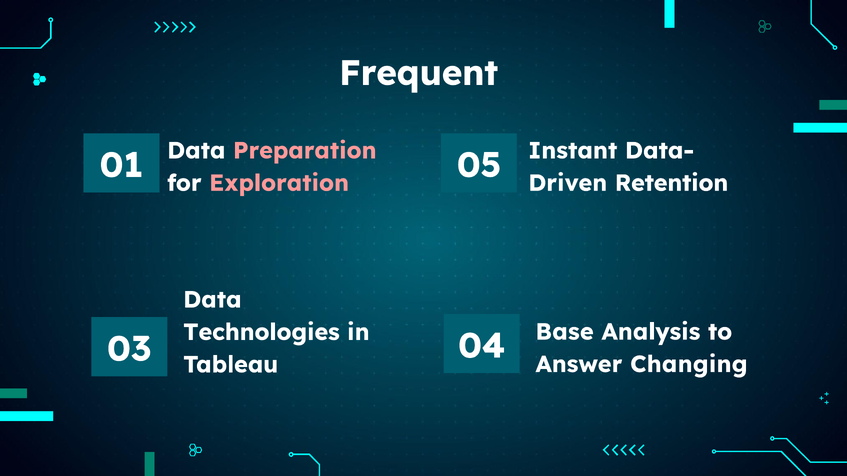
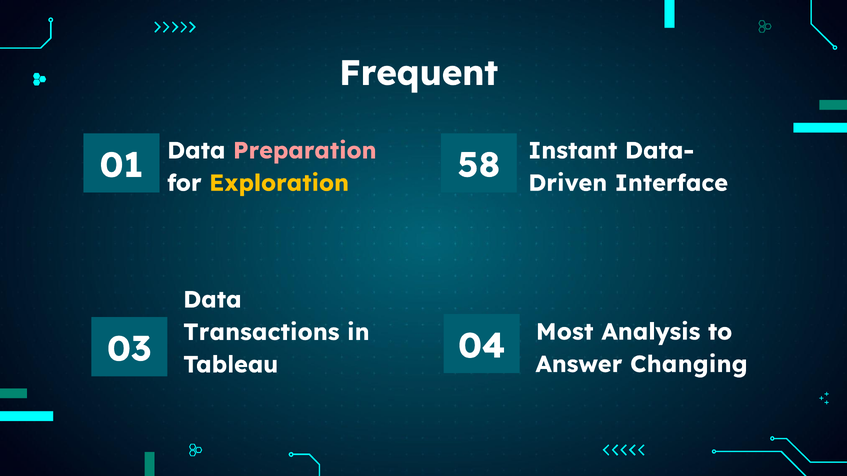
05: 05 -> 58
Exploration colour: pink -> yellow
Retention: Retention -> Interface
Base: Base -> Most
Technologies: Technologies -> Transactions
